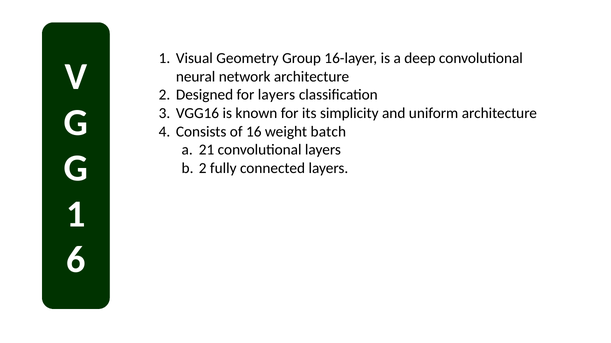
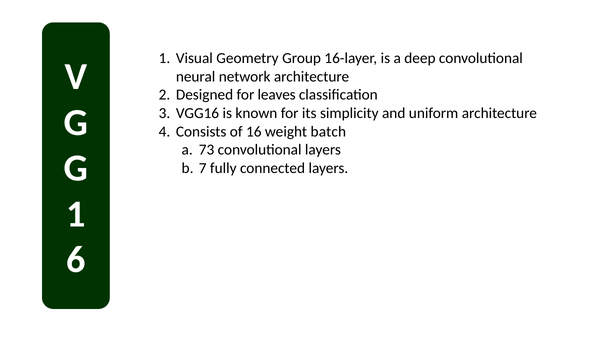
for layers: layers -> leaves
21: 21 -> 73
2 at (203, 168): 2 -> 7
